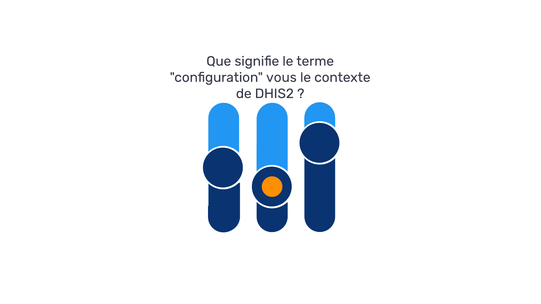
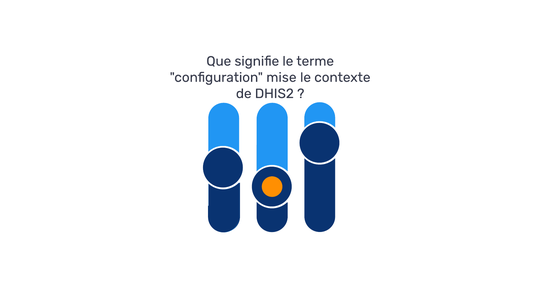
vous: vous -> mise
